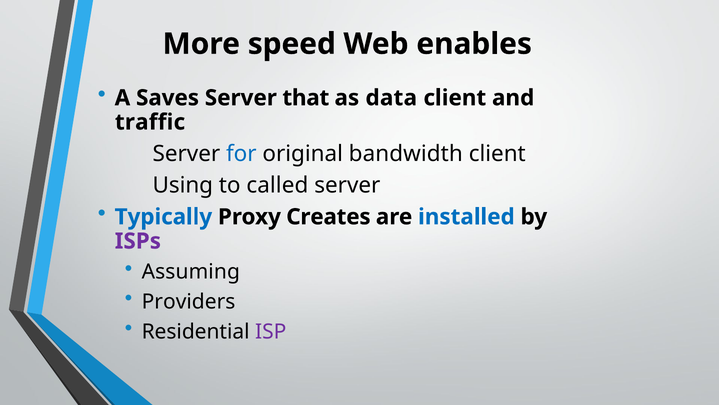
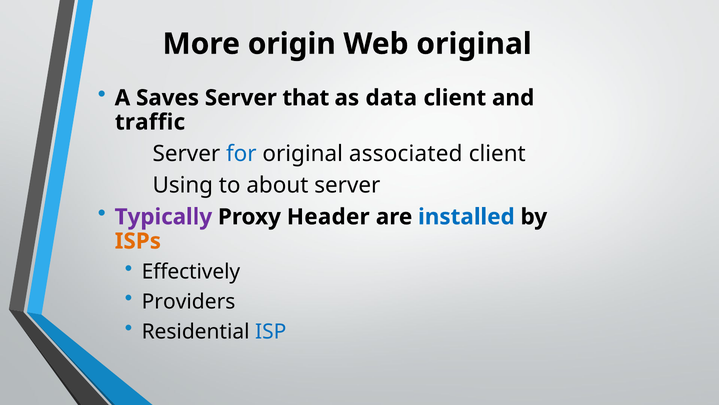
speed: speed -> origin
Web enables: enables -> original
bandwidth: bandwidth -> associated
called: called -> about
Typically colour: blue -> purple
Creates: Creates -> Header
ISPs colour: purple -> orange
Assuming: Assuming -> Effectively
ISP colour: purple -> blue
